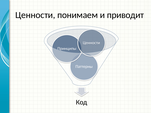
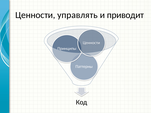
понимаем: понимаем -> управлять
